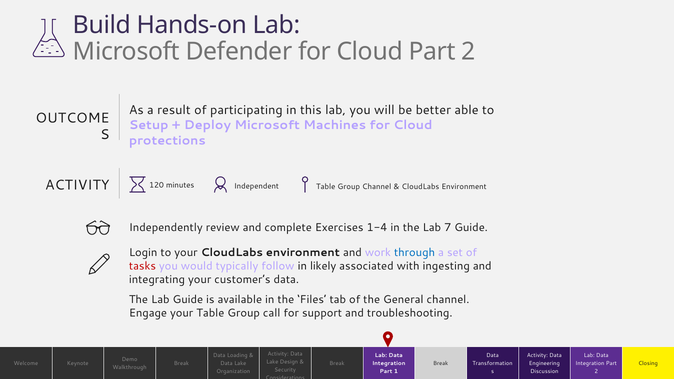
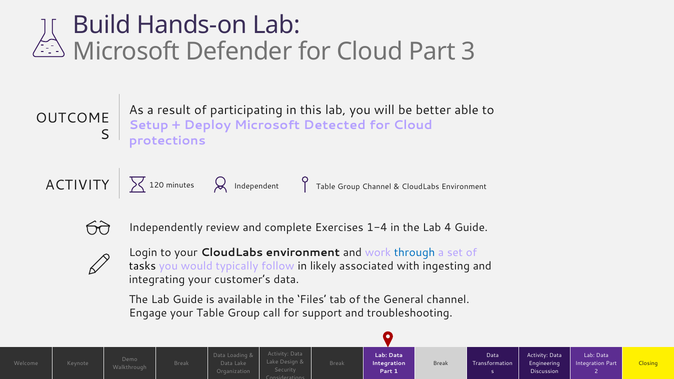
Cloud Part 2: 2 -> 3
Machines: Machines -> Detected
7: 7 -> 4
tasks colour: red -> black
